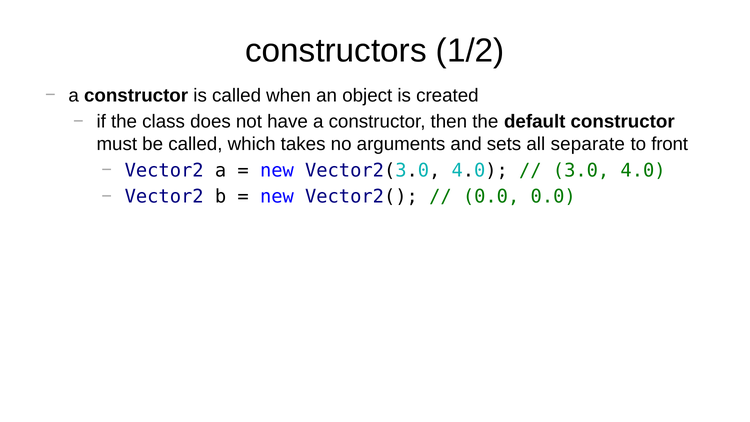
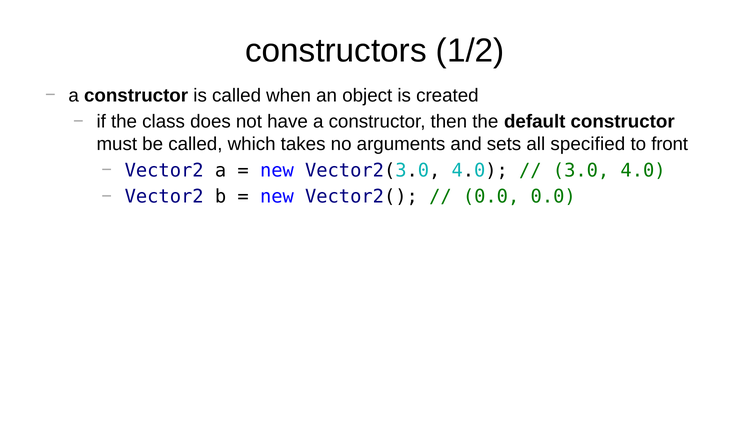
separate: separate -> specified
